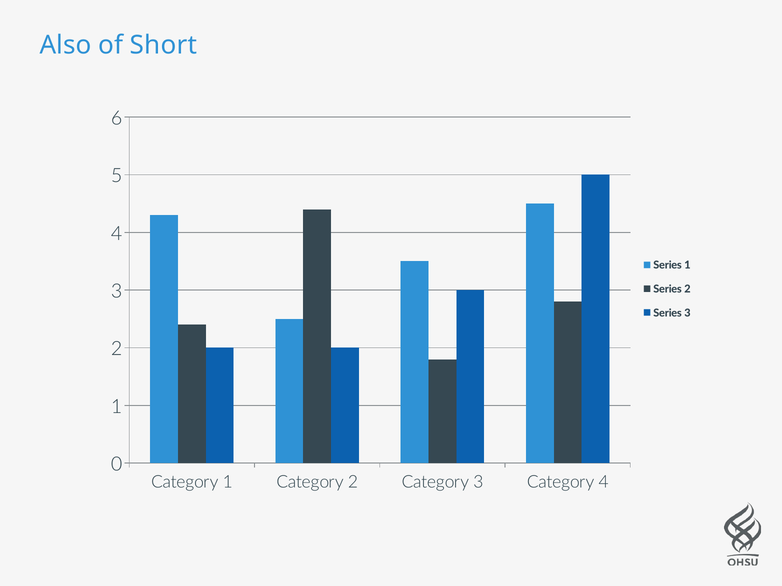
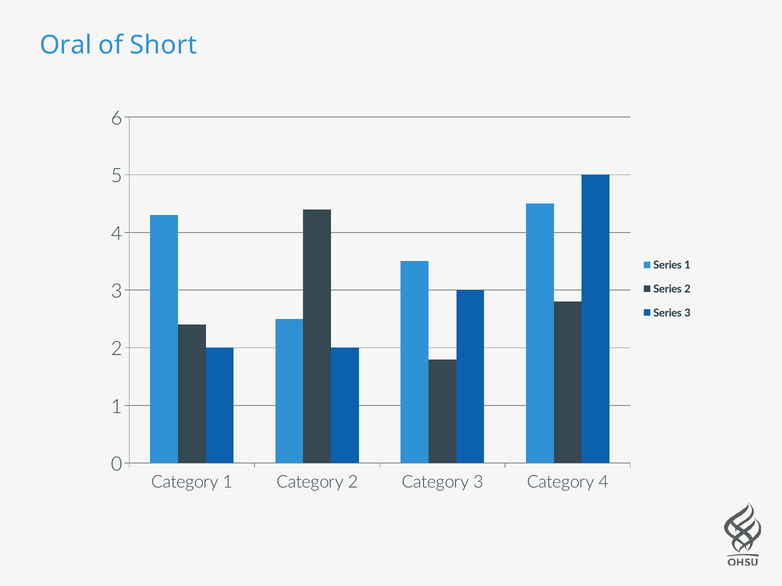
Also: Also -> Oral
